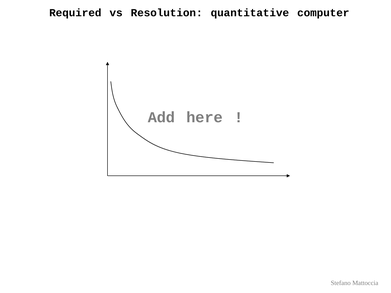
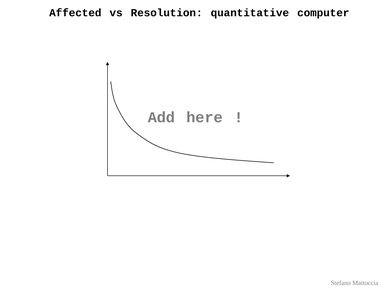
Required: Required -> Affected
